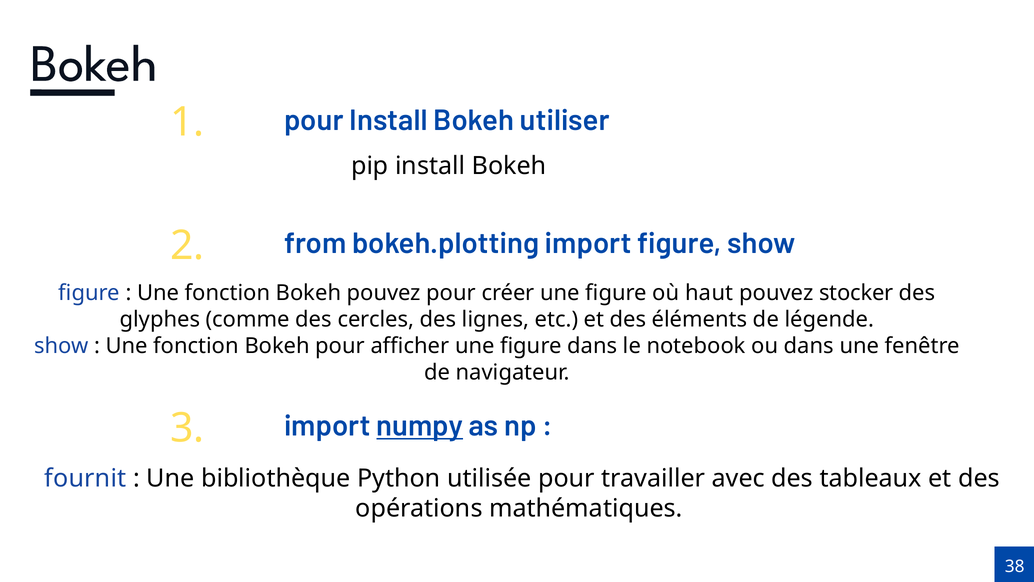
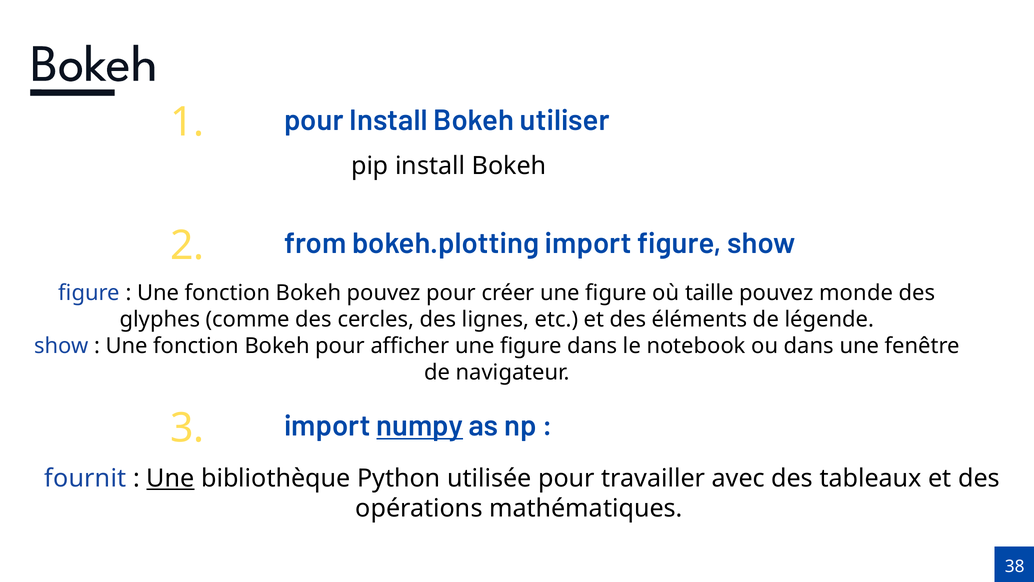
haut: haut -> taille
stocker: stocker -> monde
Une at (171, 478) underline: none -> present
